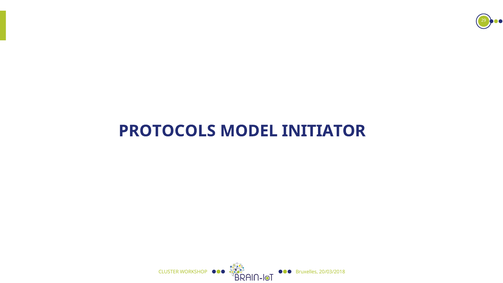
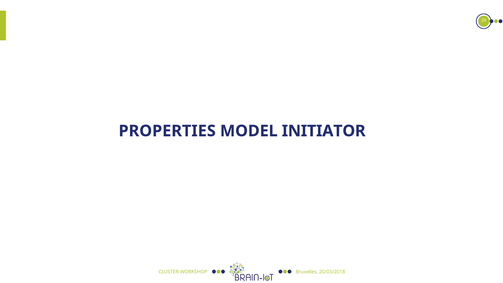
PROTOCOLS: PROTOCOLS -> PROPERTIES
